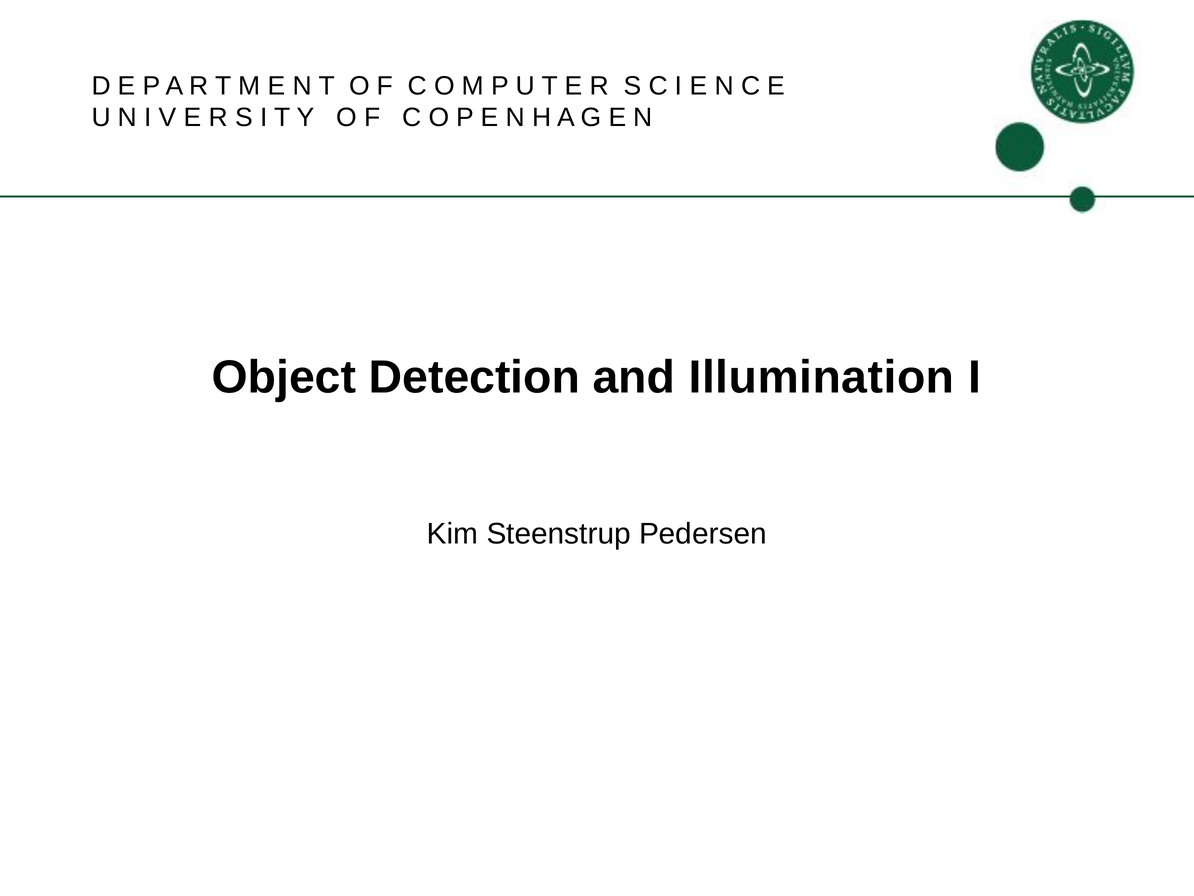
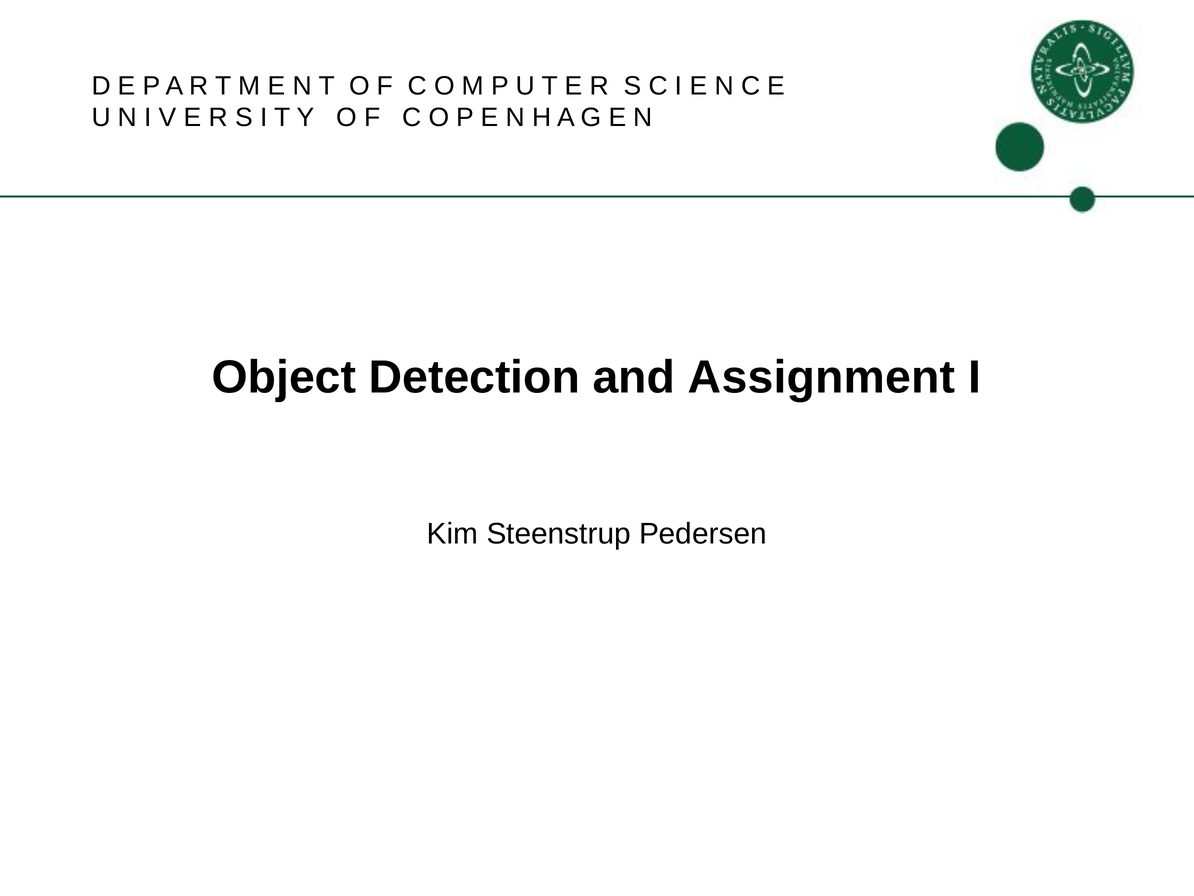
Illumination: Illumination -> Assignment
